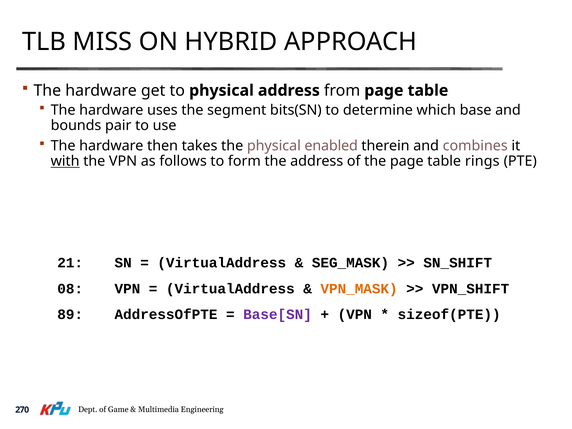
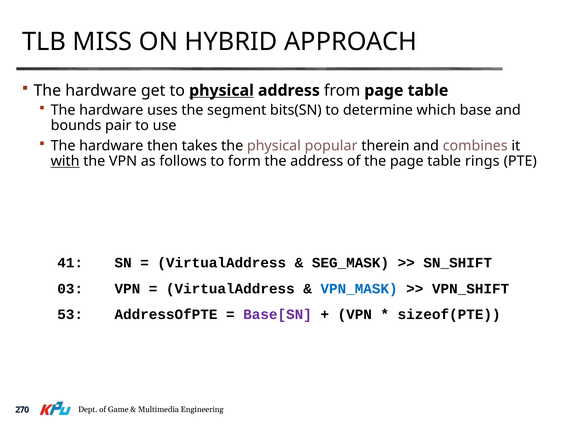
physical at (221, 91) underline: none -> present
enabled: enabled -> popular
21: 21 -> 41
08: 08 -> 03
VPN_MASK colour: orange -> blue
89: 89 -> 53
